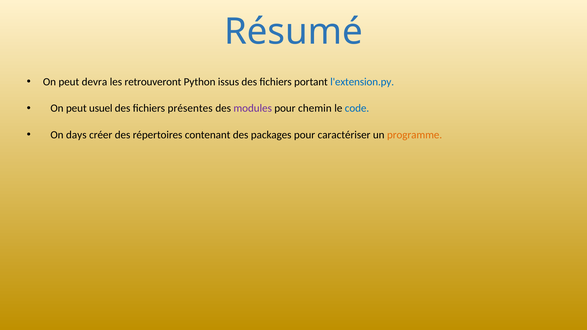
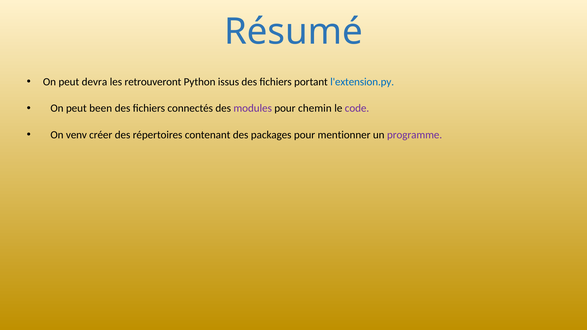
usuel: usuel -> been
présentes: présentes -> connectés
code colour: blue -> purple
days: days -> venv
caractériser: caractériser -> mentionner
programme colour: orange -> purple
